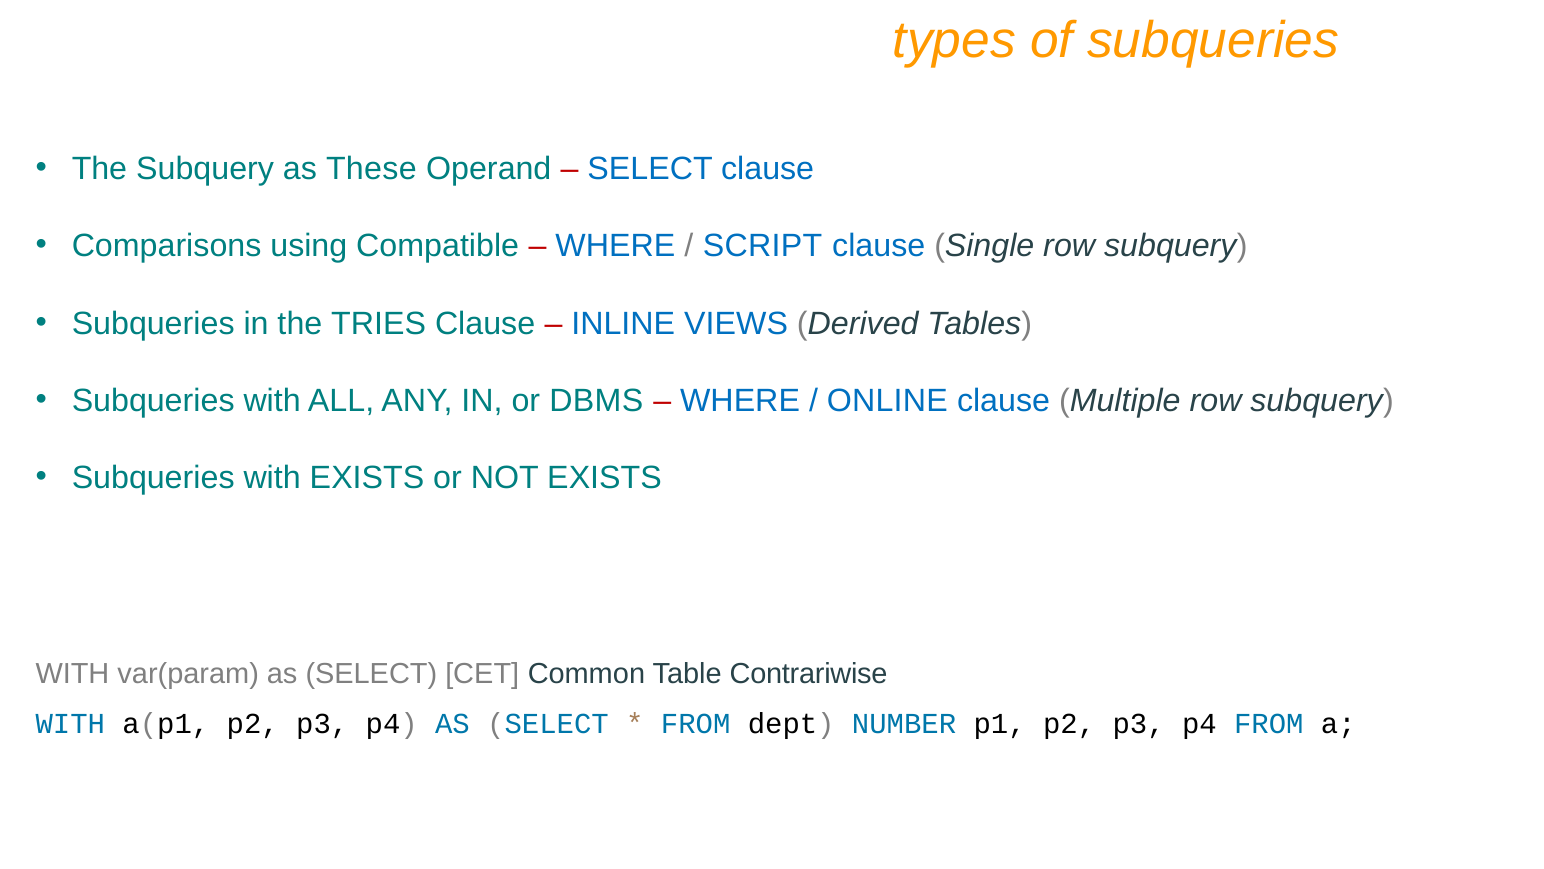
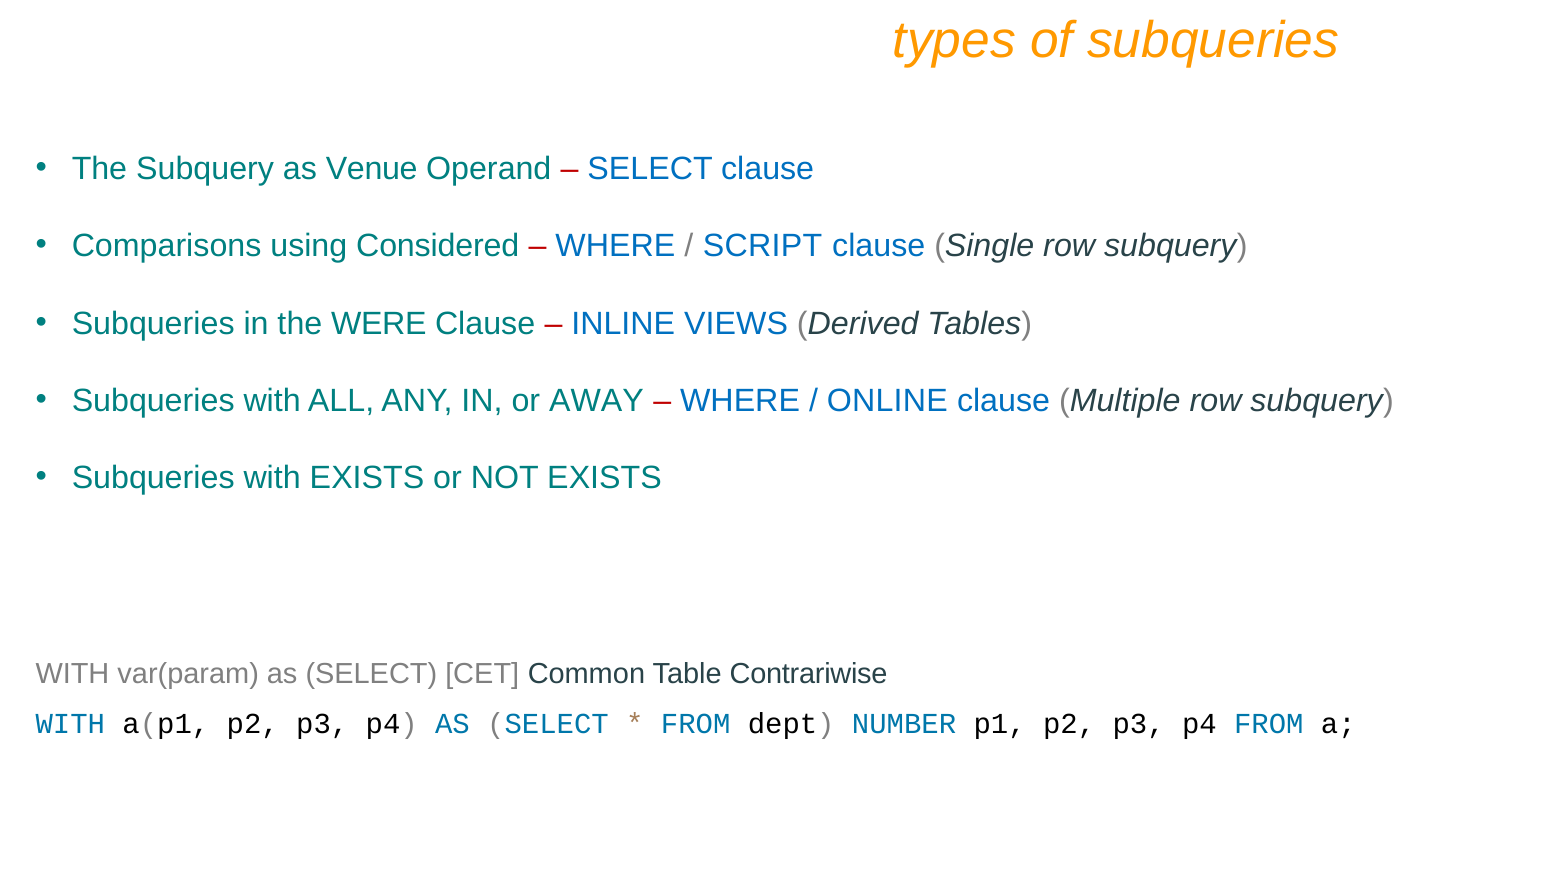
These: These -> Venue
Compatible: Compatible -> Considered
TRIES: TRIES -> WERE
DBMS: DBMS -> AWAY
